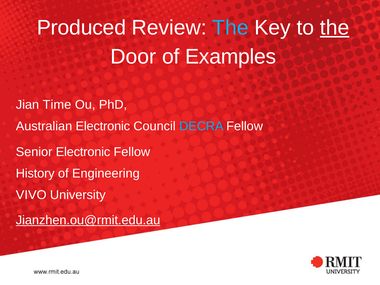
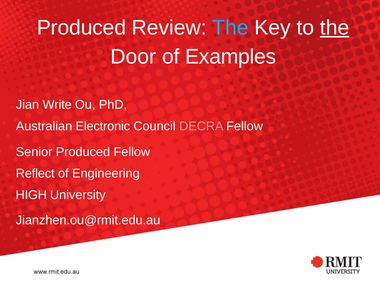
Time: Time -> Write
DECRA colour: light blue -> pink
Senior Electronic: Electronic -> Produced
History: History -> Reflect
VIVO: VIVO -> HIGH
Jianzhen.ou@rmit.edu.au underline: present -> none
